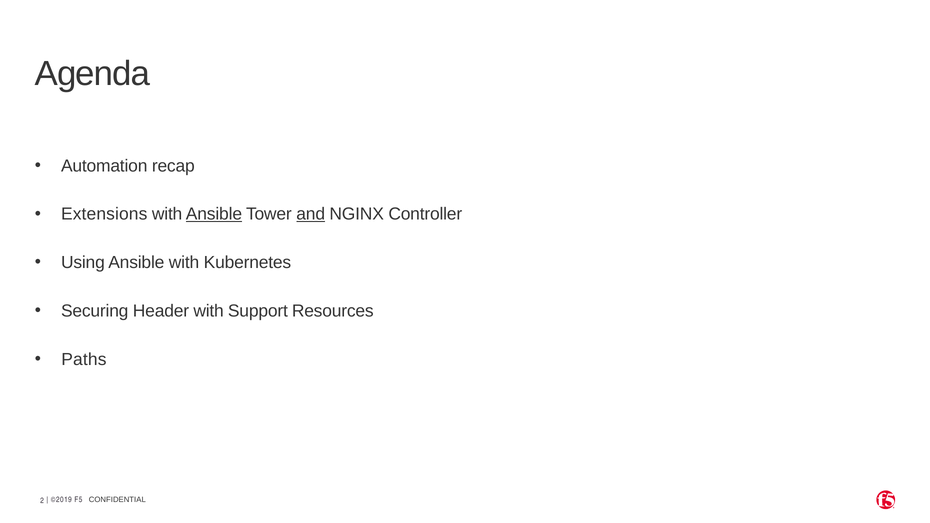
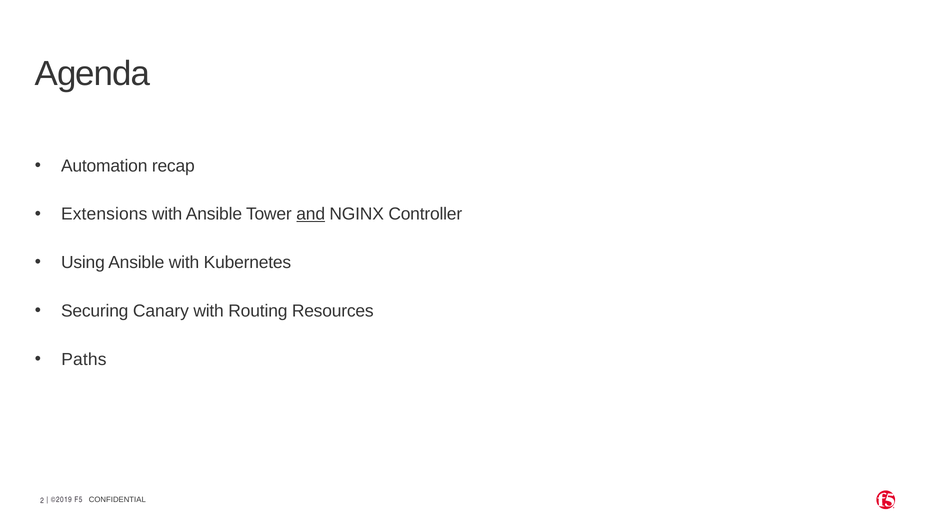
Ansible at (214, 214) underline: present -> none
Header: Header -> Canary
Support: Support -> Routing
